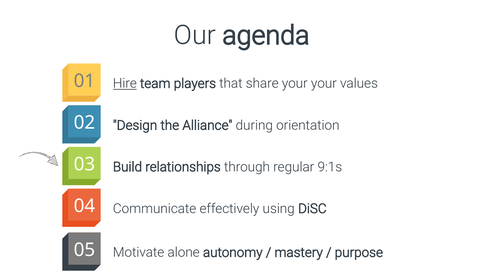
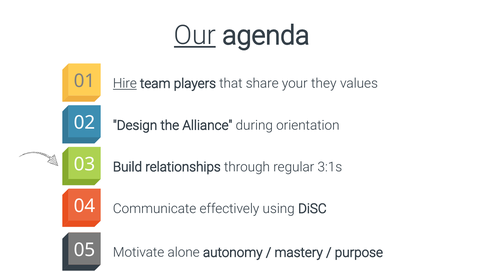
Our underline: none -> present
your your: your -> they
9:1s: 9:1s -> 3:1s
